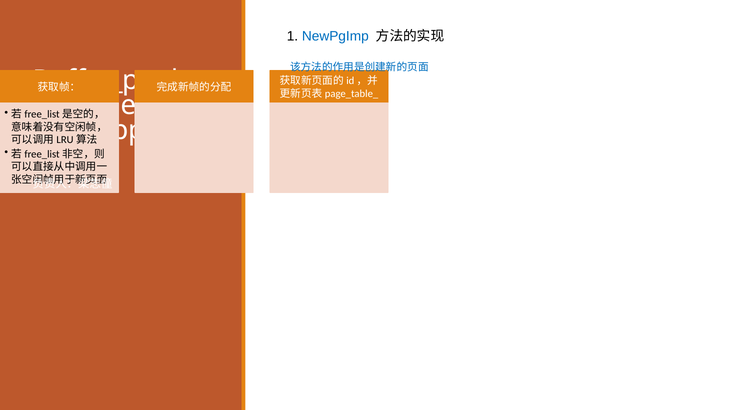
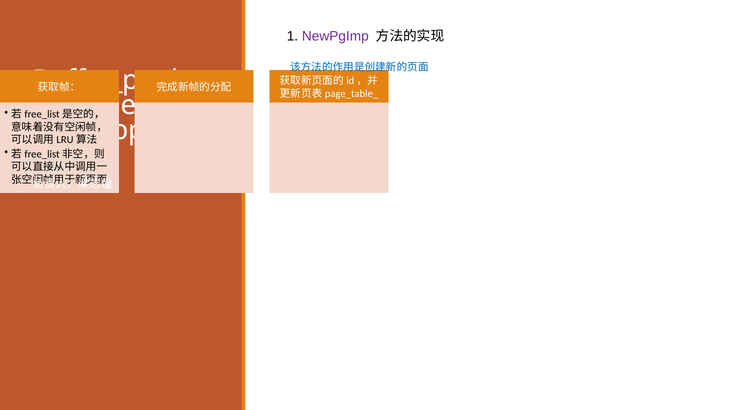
NewPgImp colour: blue -> purple
